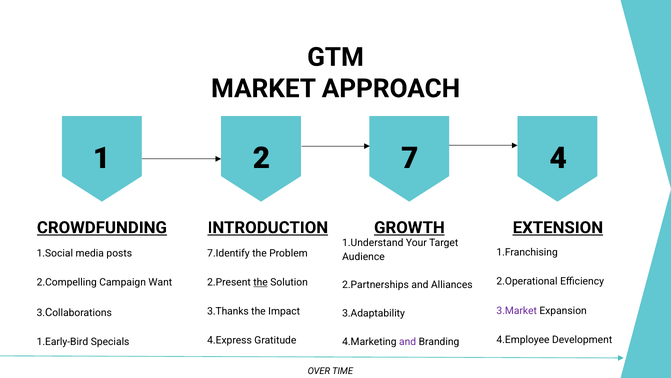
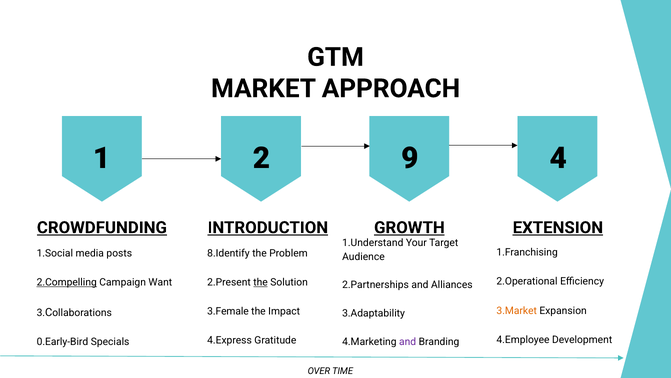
7: 7 -> 9
7.Identify: 7.Identify -> 8.Identify
2.Compelling underline: none -> present
3.Market colour: purple -> orange
3.Thanks: 3.Thanks -> 3.Female
1.Early-Bird: 1.Early-Bird -> 0.Early-Bird
